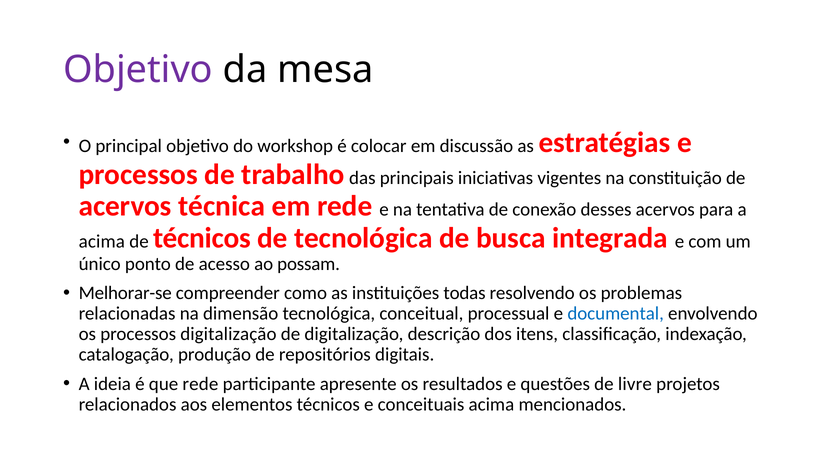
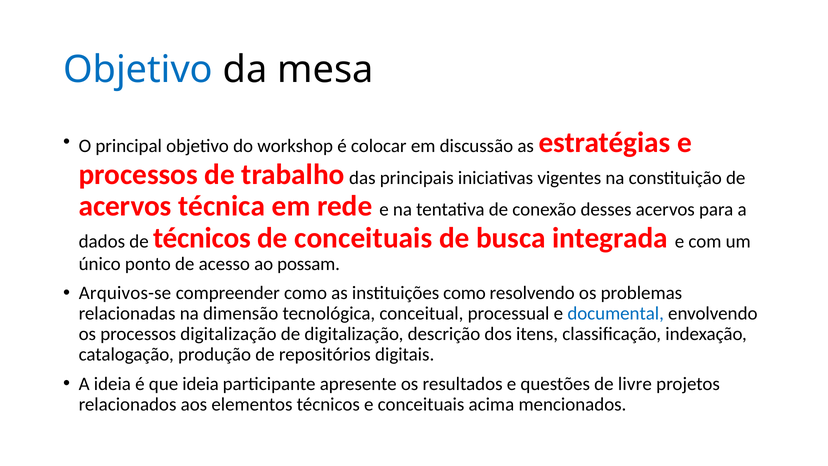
Objetivo at (138, 70) colour: purple -> blue
acima at (102, 241): acima -> dados
de tecnológica: tecnológica -> conceituais
Melhorar-se: Melhorar-se -> Arquivos-se
instituições todas: todas -> como
que rede: rede -> ideia
